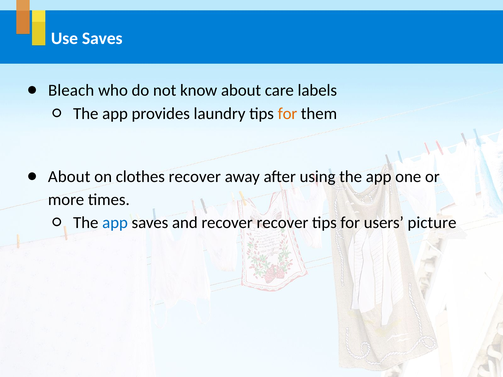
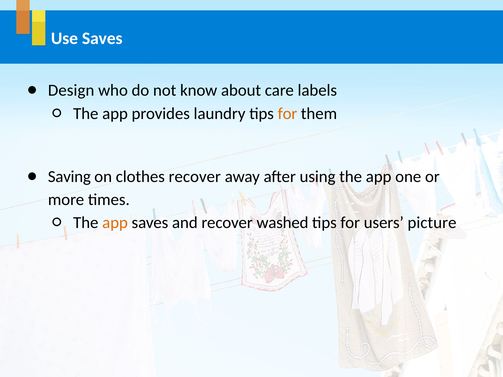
Bleach: Bleach -> Design
About at (69, 177): About -> Saving
app at (115, 223) colour: blue -> orange
recover recover: recover -> washed
